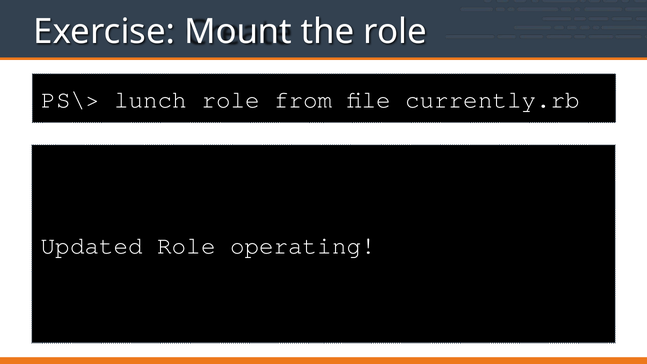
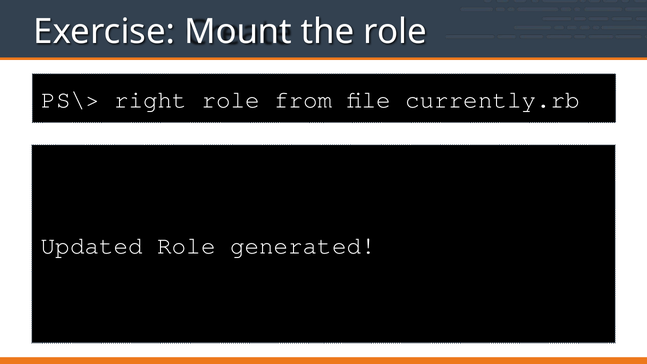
lunch: lunch -> right
operating: operating -> generated
